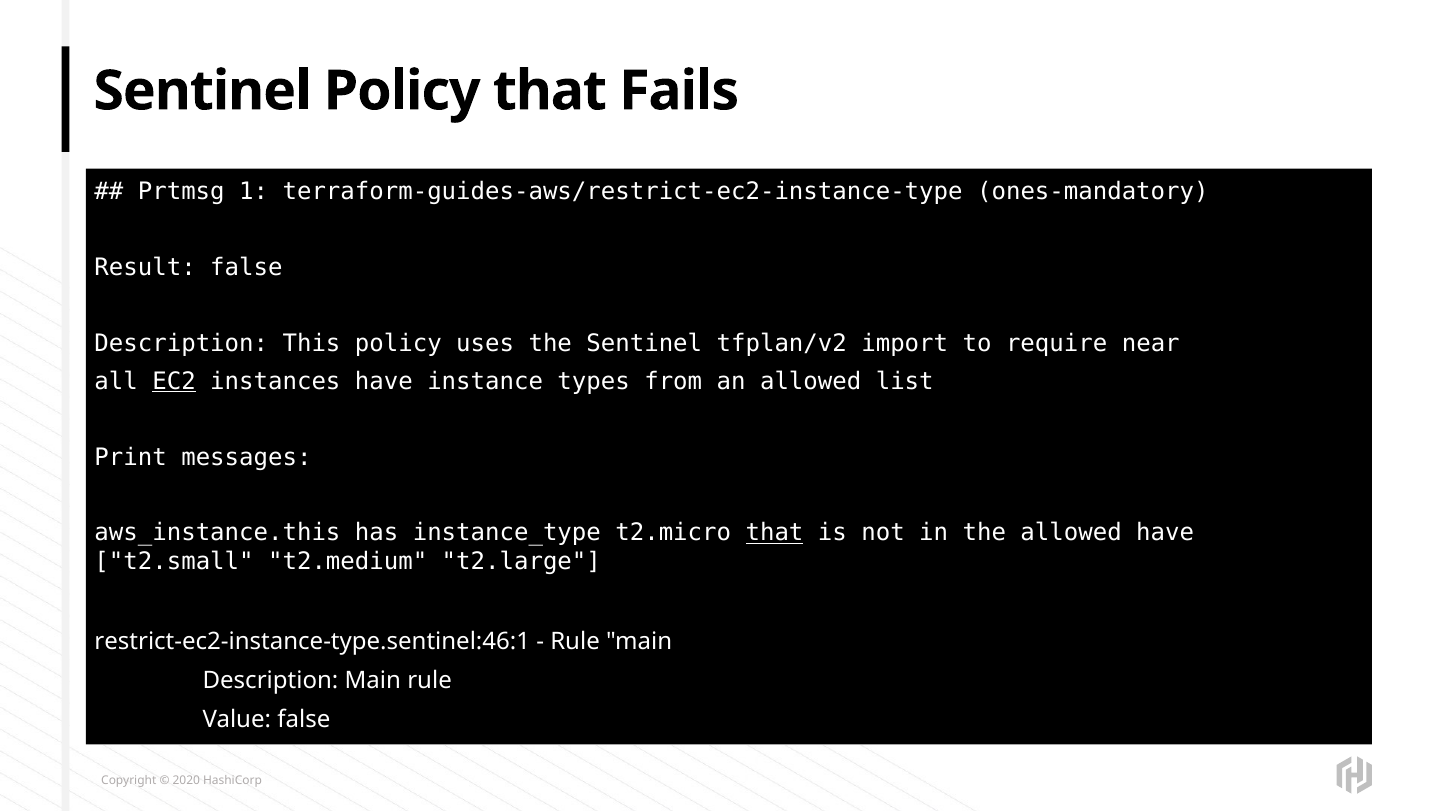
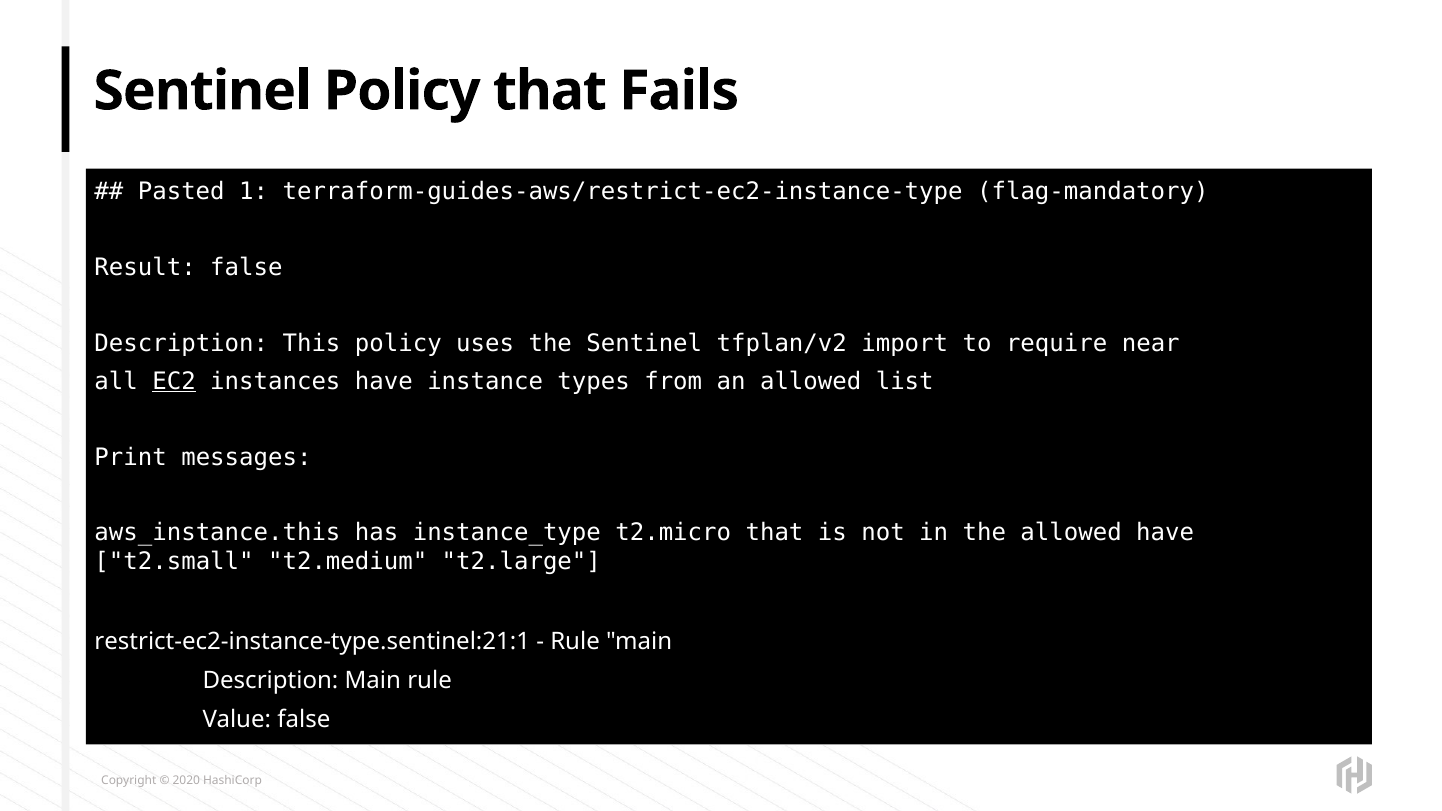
Prtmsg: Prtmsg -> Pasted
ones-mandatory: ones-mandatory -> flag-mandatory
that at (775, 533) underline: present -> none
restrict-ec2-instance-type.sentinel:46:1: restrict-ec2-instance-type.sentinel:46:1 -> restrict-ec2-instance-type.sentinel:21:1
